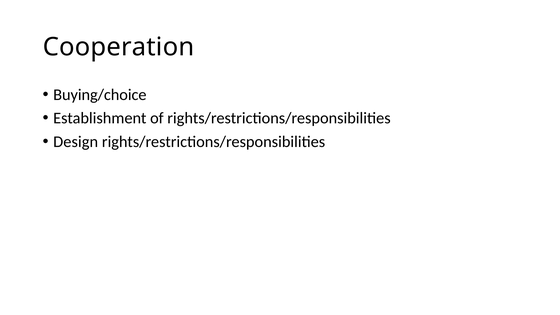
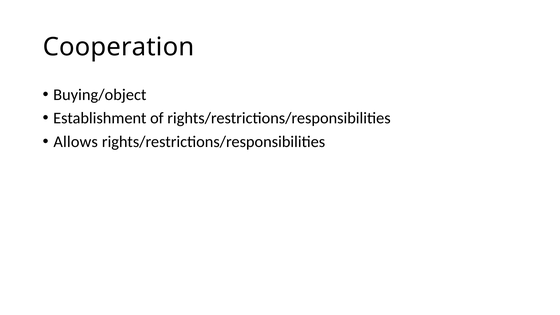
Buying/choice: Buying/choice -> Buying/object
Design: Design -> Allows
